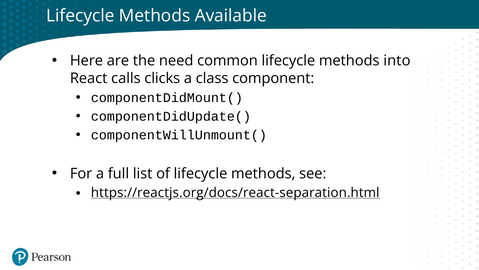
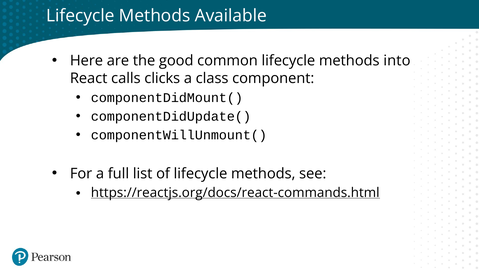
need: need -> good
https://reactjs.org/docs/react-separation.html: https://reactjs.org/docs/react-separation.html -> https://reactjs.org/docs/react-commands.html
